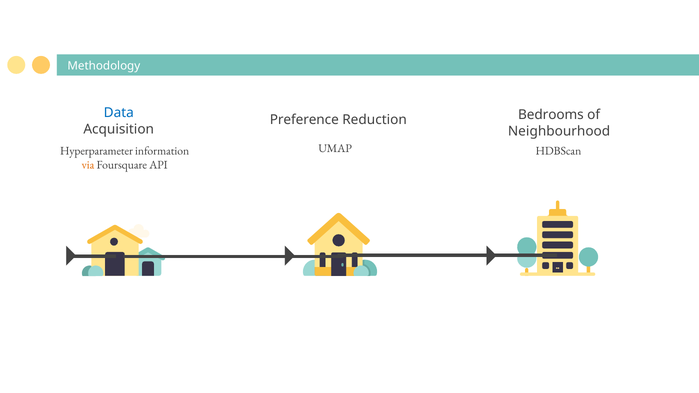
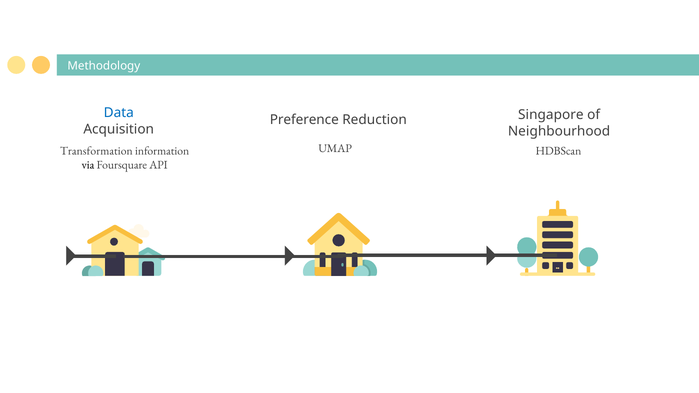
Bedrooms: Bedrooms -> Singapore
Hyperparameter: Hyperparameter -> Transformation
via colour: orange -> black
